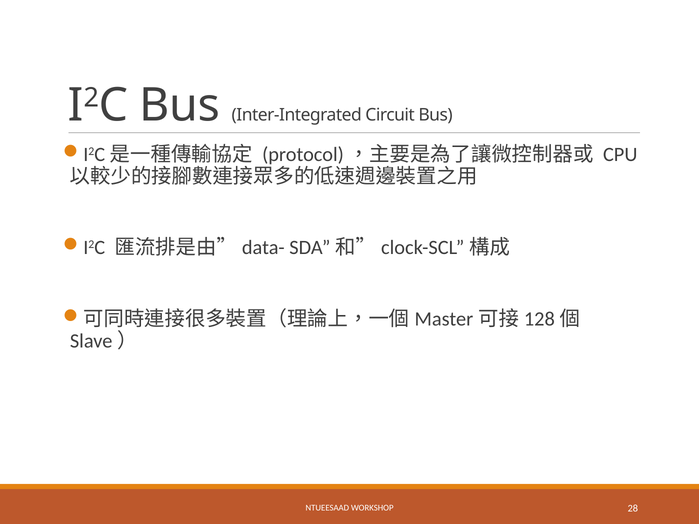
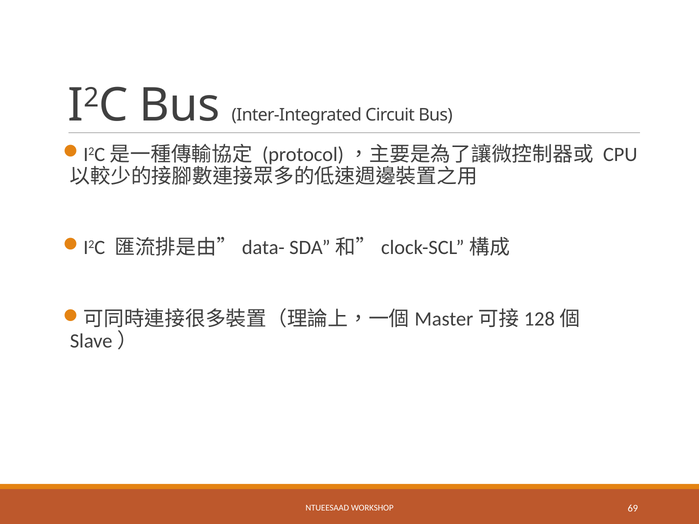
28: 28 -> 69
